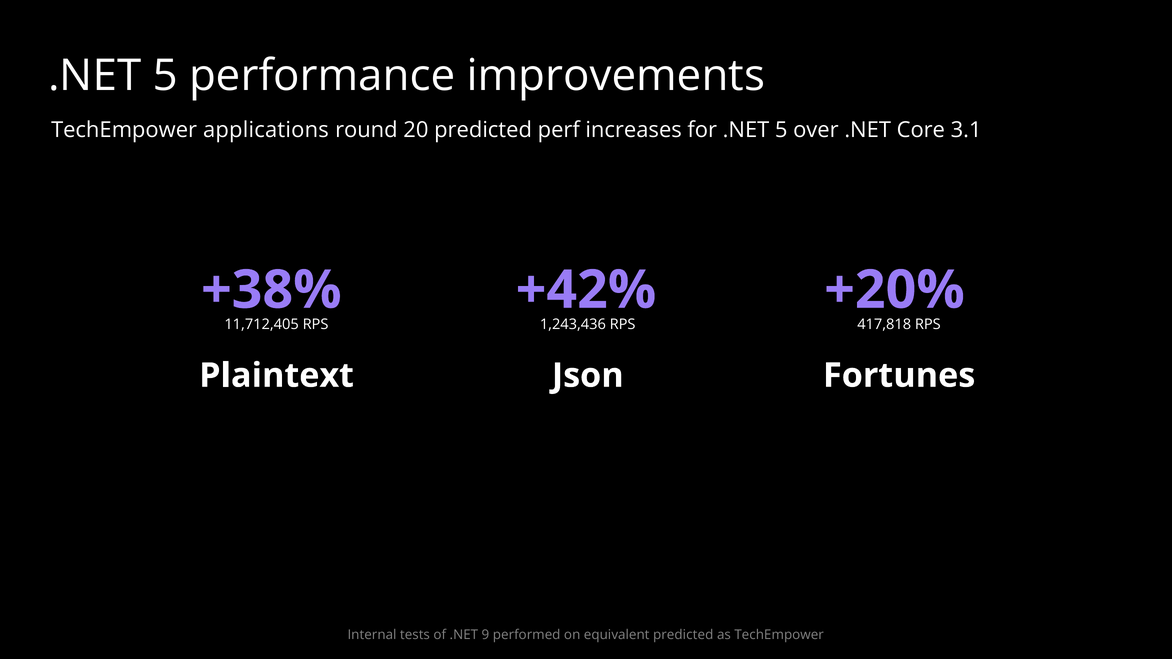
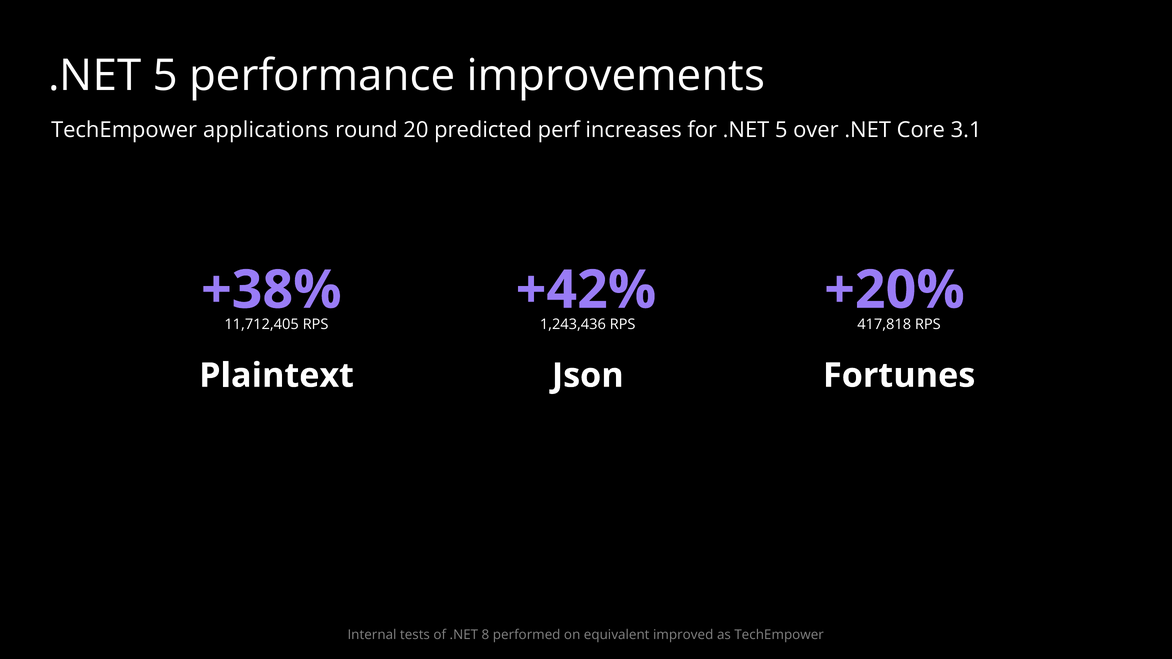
9: 9 -> 8
equivalent predicted: predicted -> improved
